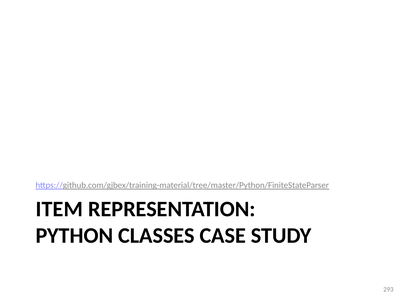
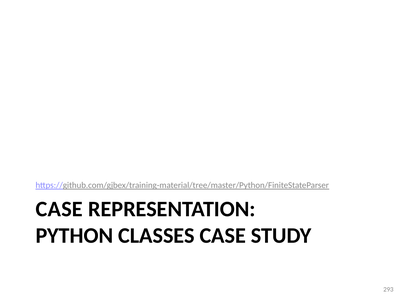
ITEM at (59, 209): ITEM -> CASE
